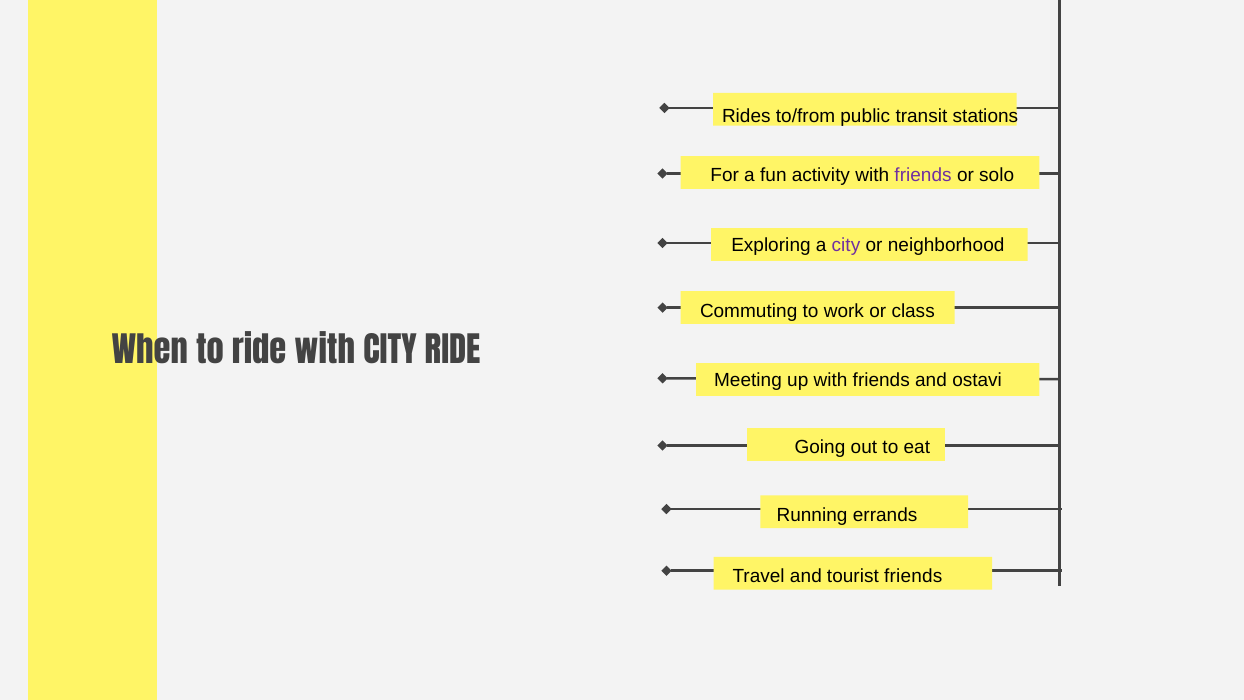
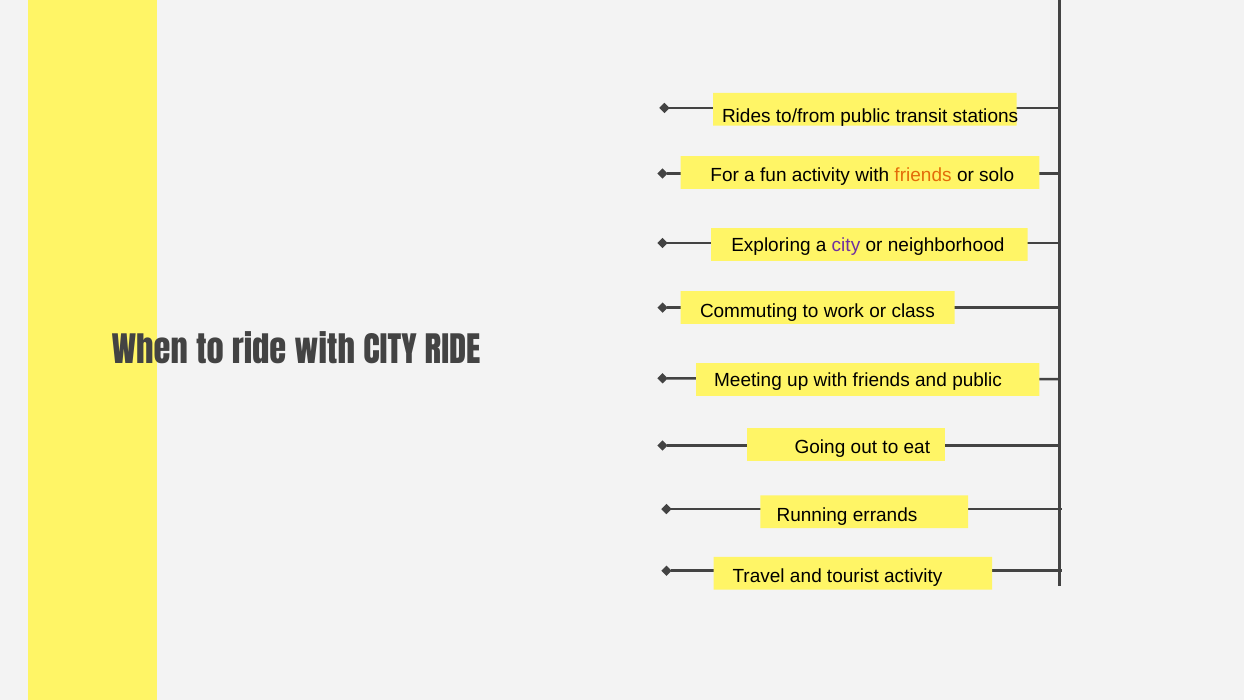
friends at (923, 175) colour: purple -> orange
and ostavi: ostavi -> public
tourist friends: friends -> activity
